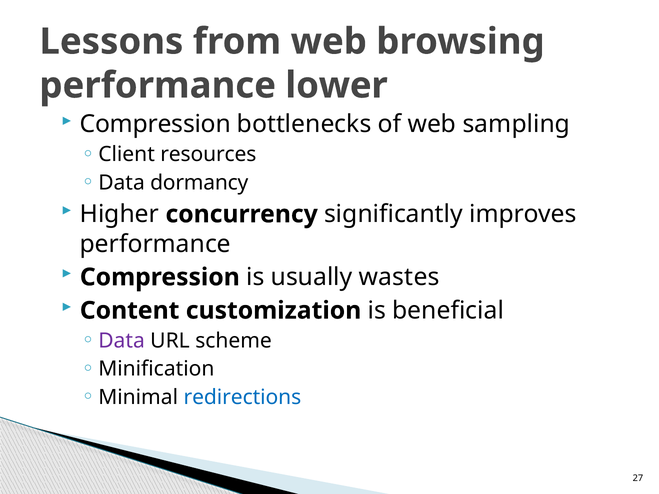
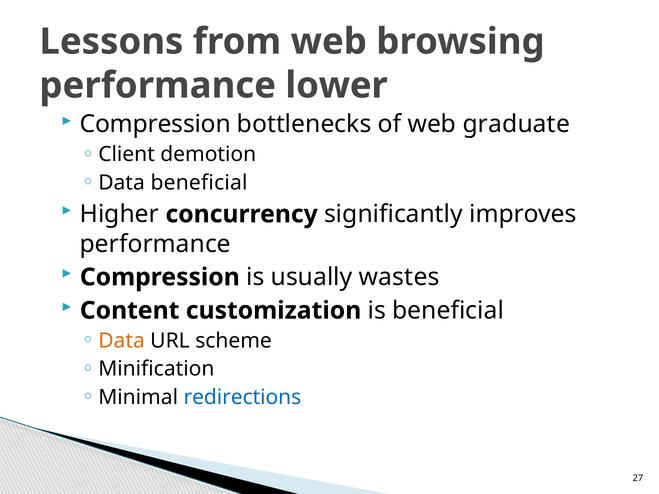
sampling: sampling -> graduate
resources: resources -> demotion
Data dormancy: dormancy -> beneficial
Data at (122, 341) colour: purple -> orange
